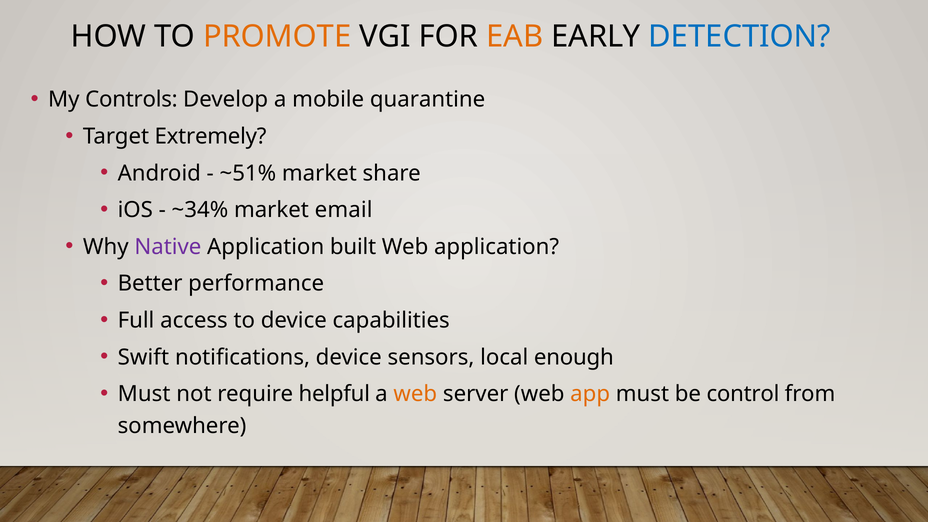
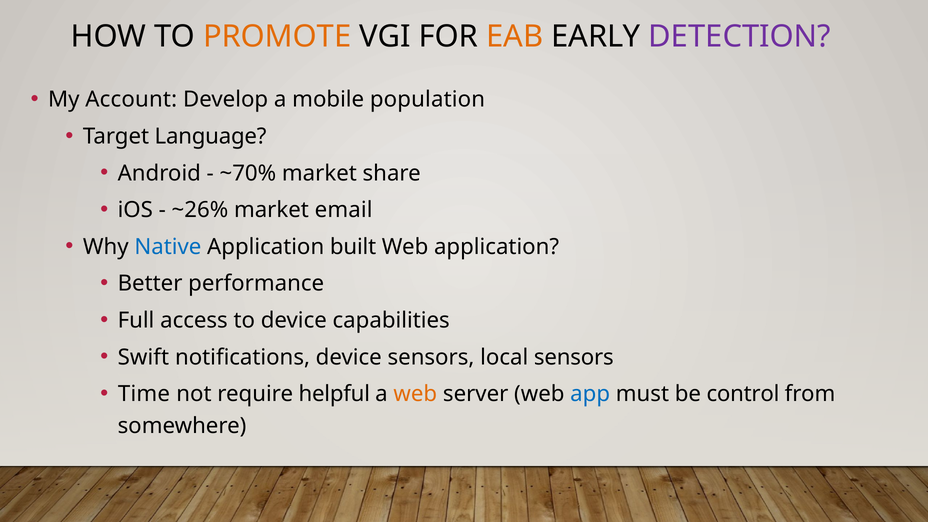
DETECTION colour: blue -> purple
Controls: Controls -> Account
quarantine: quarantine -> population
Extremely: Extremely -> Language
~51%: ~51% -> ~70%
~34%: ~34% -> ~26%
Native colour: purple -> blue
local enough: enough -> sensors
Must at (144, 394): Must -> Time
app colour: orange -> blue
